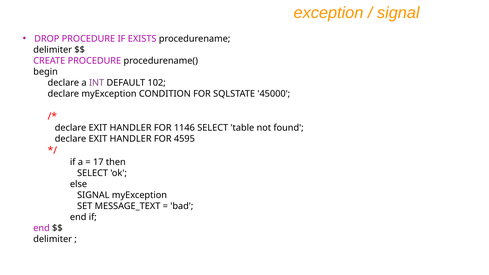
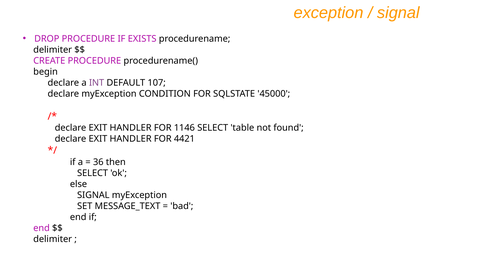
102: 102 -> 107
4595: 4595 -> 4421
17: 17 -> 36
